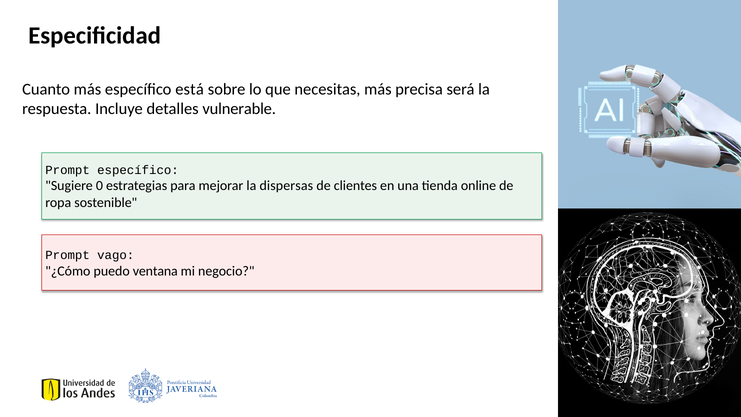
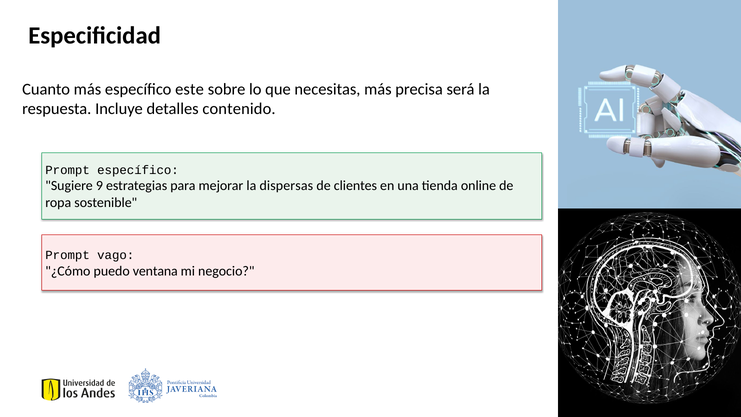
está: está -> este
vulnerable: vulnerable -> contenido
0: 0 -> 9
